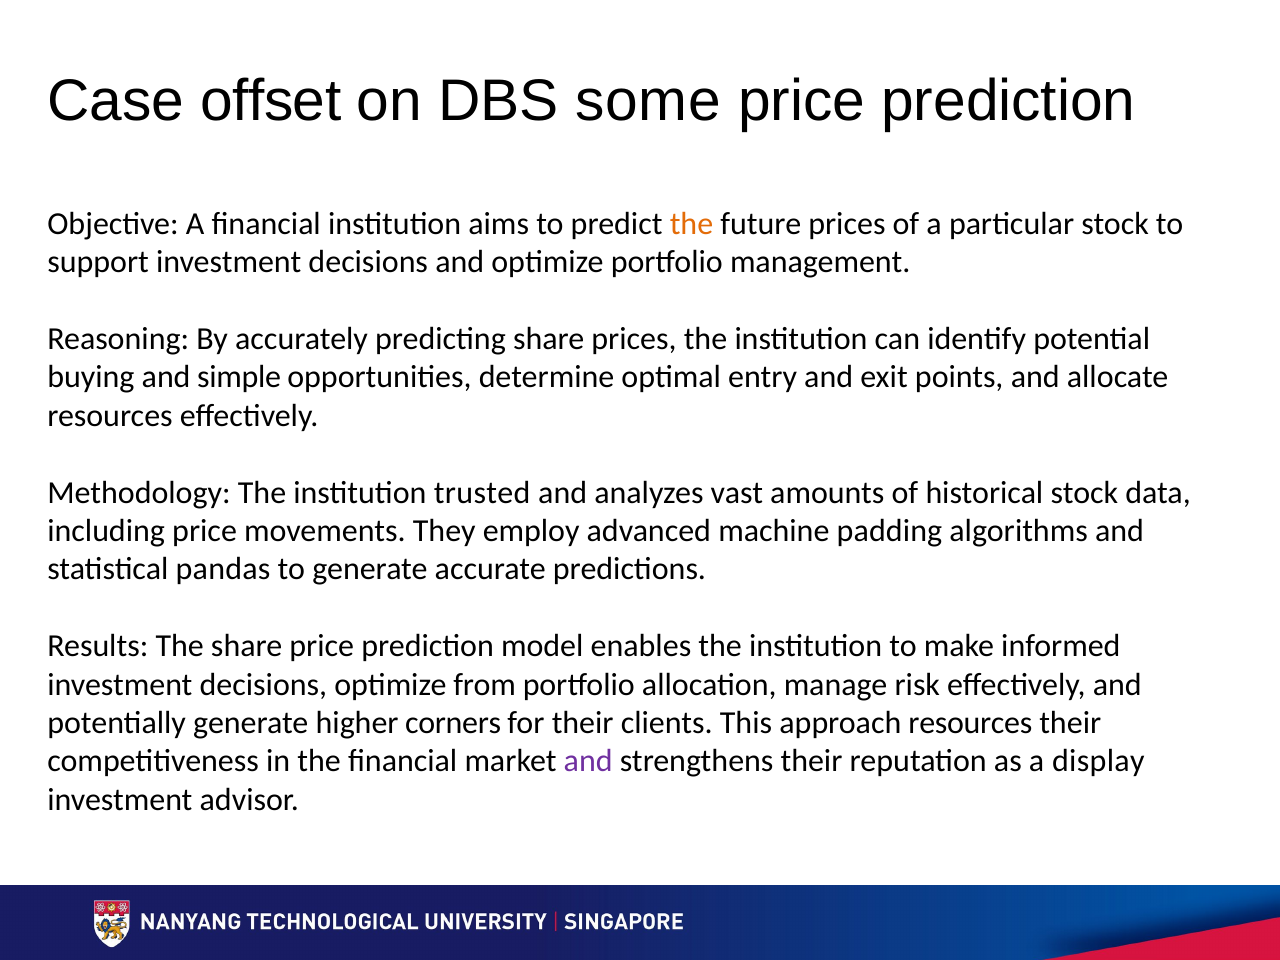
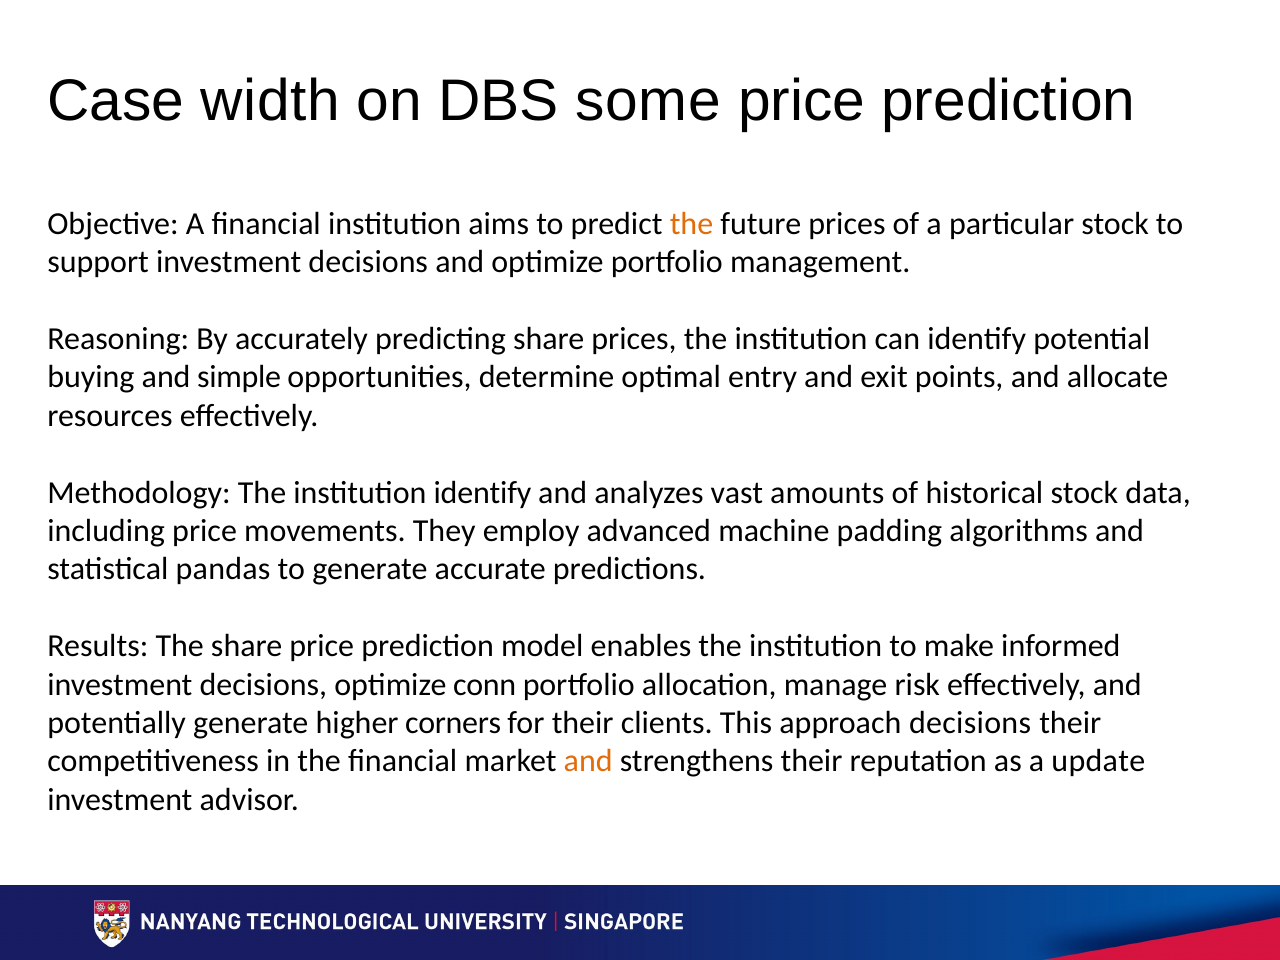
offset: offset -> width
institution trusted: trusted -> identify
from: from -> conn
approach resources: resources -> decisions
and at (588, 761) colour: purple -> orange
display: display -> update
